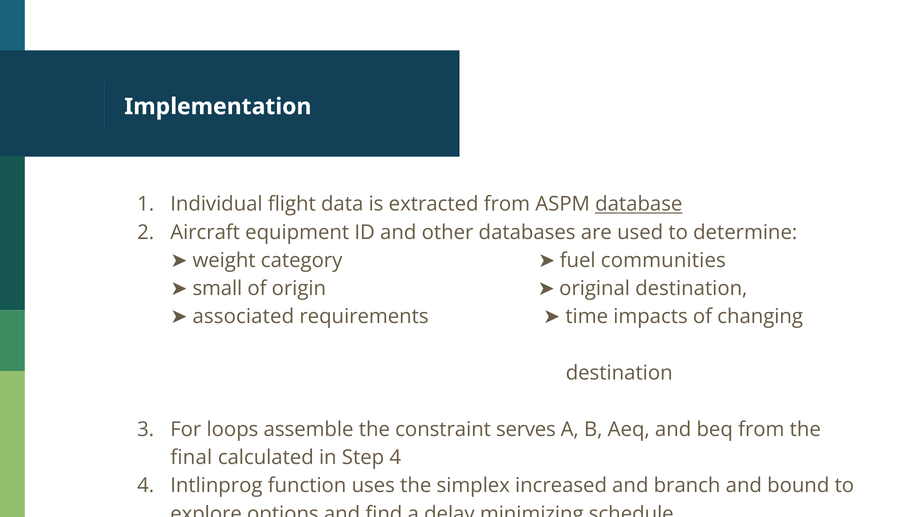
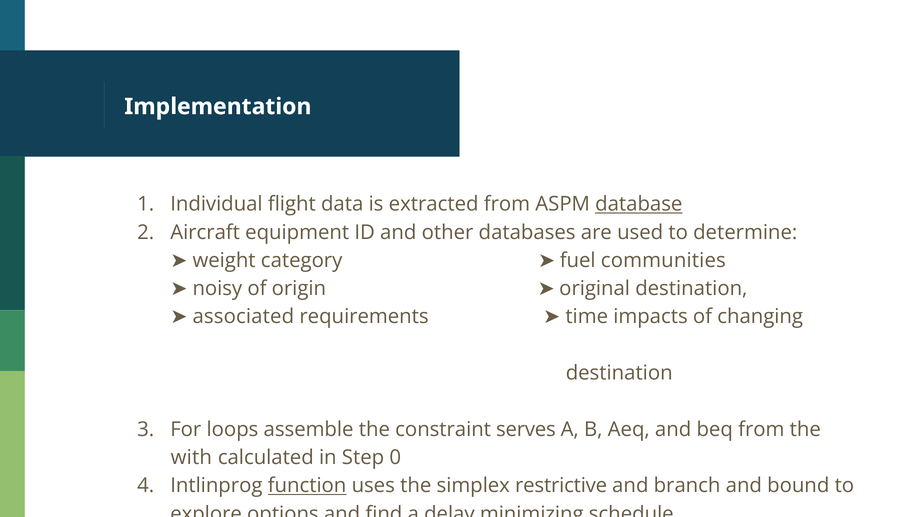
small: small -> noisy
final: final -> with
Step 4: 4 -> 0
function underline: none -> present
increased: increased -> restrictive
